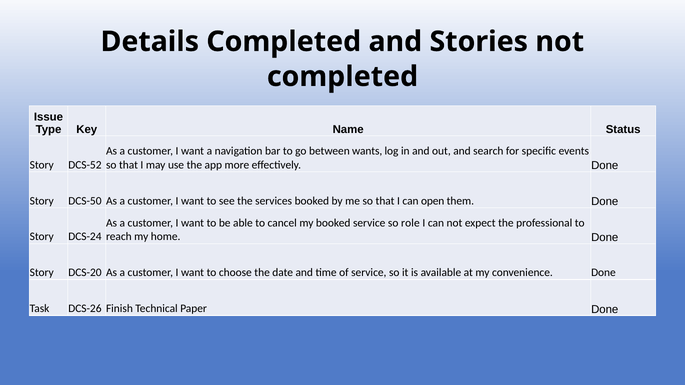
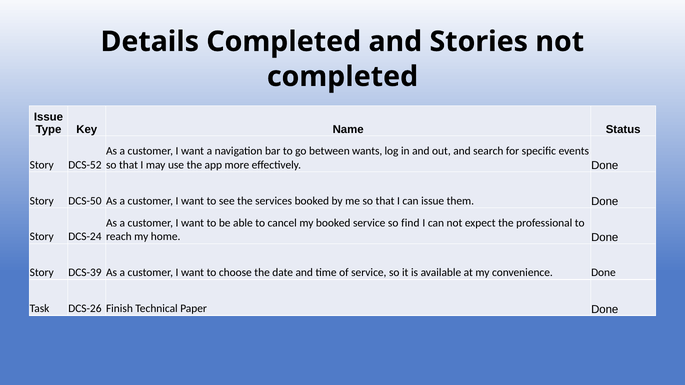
can open: open -> issue
role: role -> find
DCS-20: DCS-20 -> DCS-39
